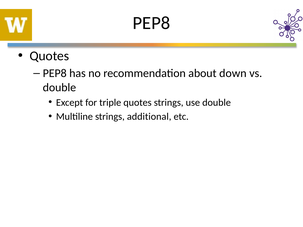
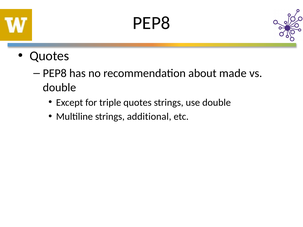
down: down -> made
